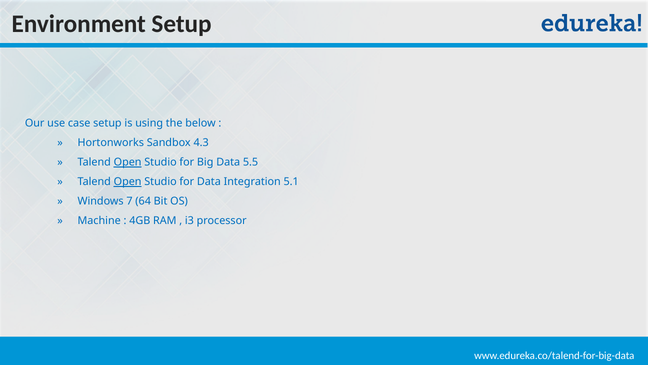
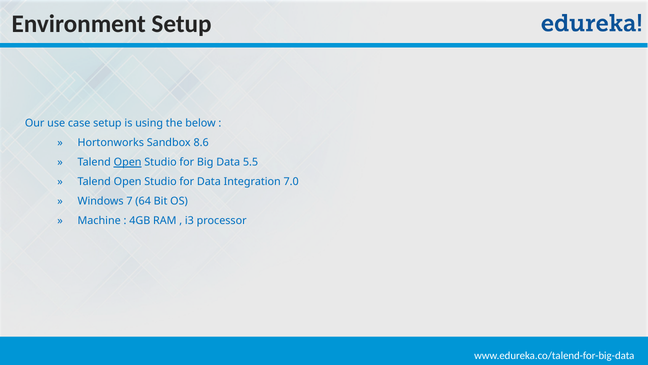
4.3: 4.3 -> 8.6
Open at (128, 182) underline: present -> none
5.1: 5.1 -> 7.0
